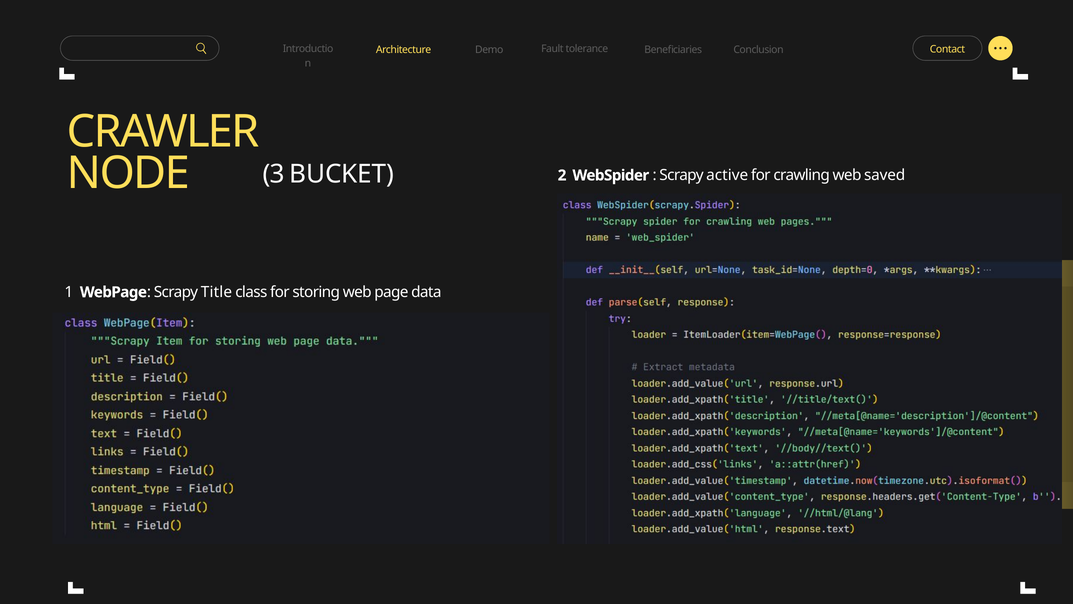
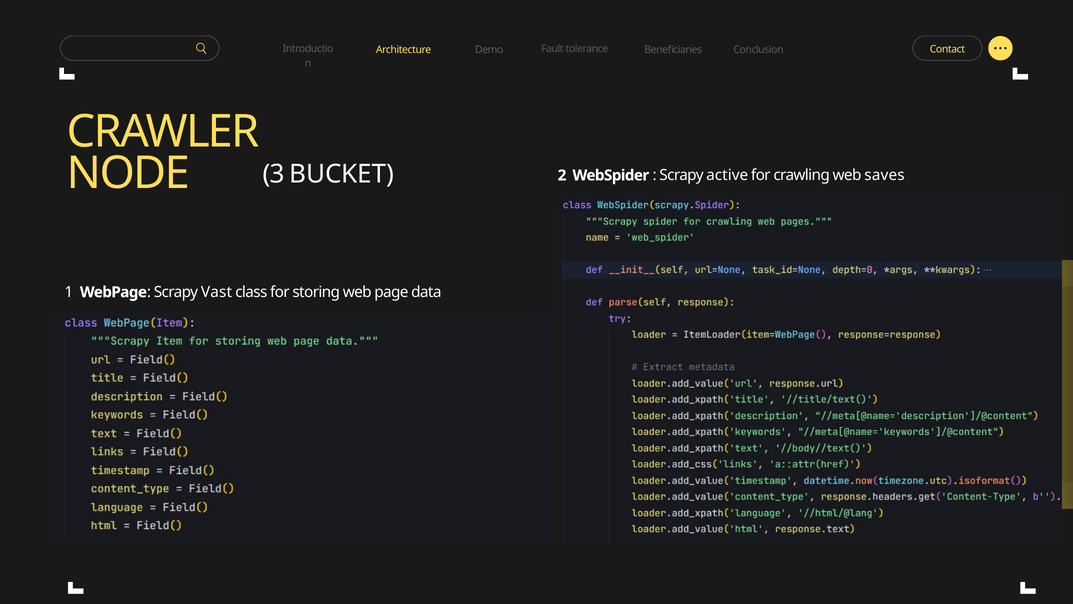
saved: saved -> saves
Title: Title -> Vast
